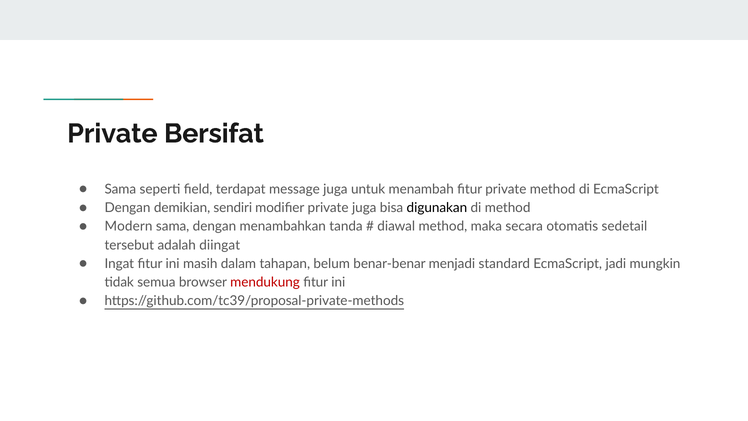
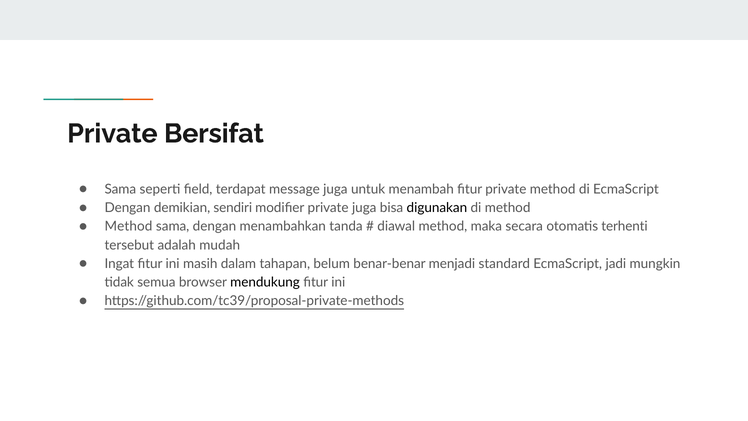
Modern at (128, 226): Modern -> Method
sedetail: sedetail -> terhenti
diingat: diingat -> mudah
mendukung colour: red -> black
